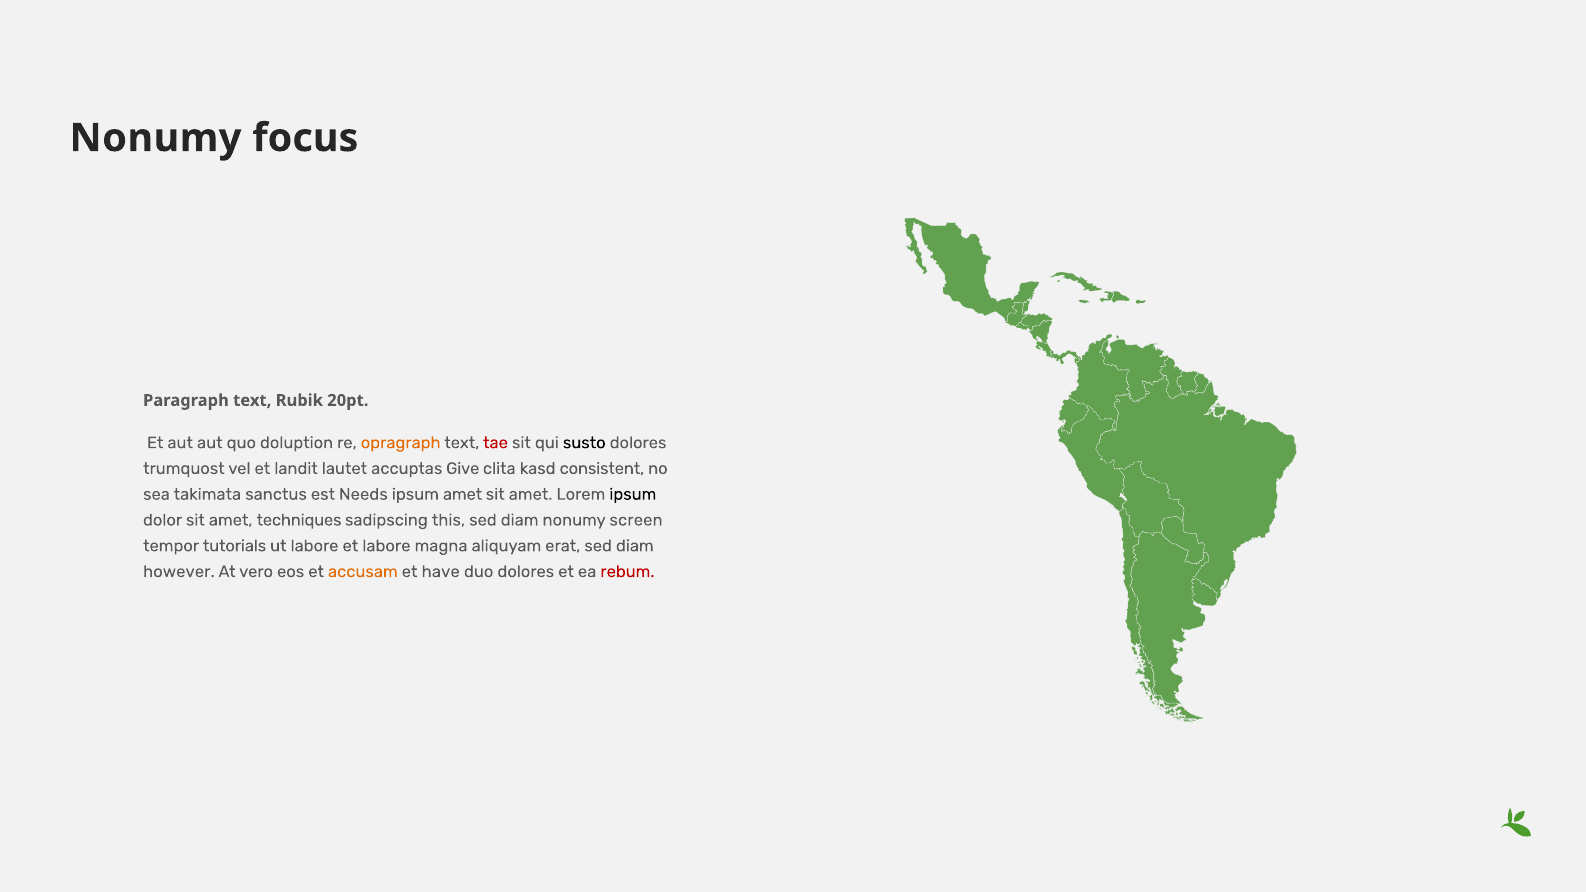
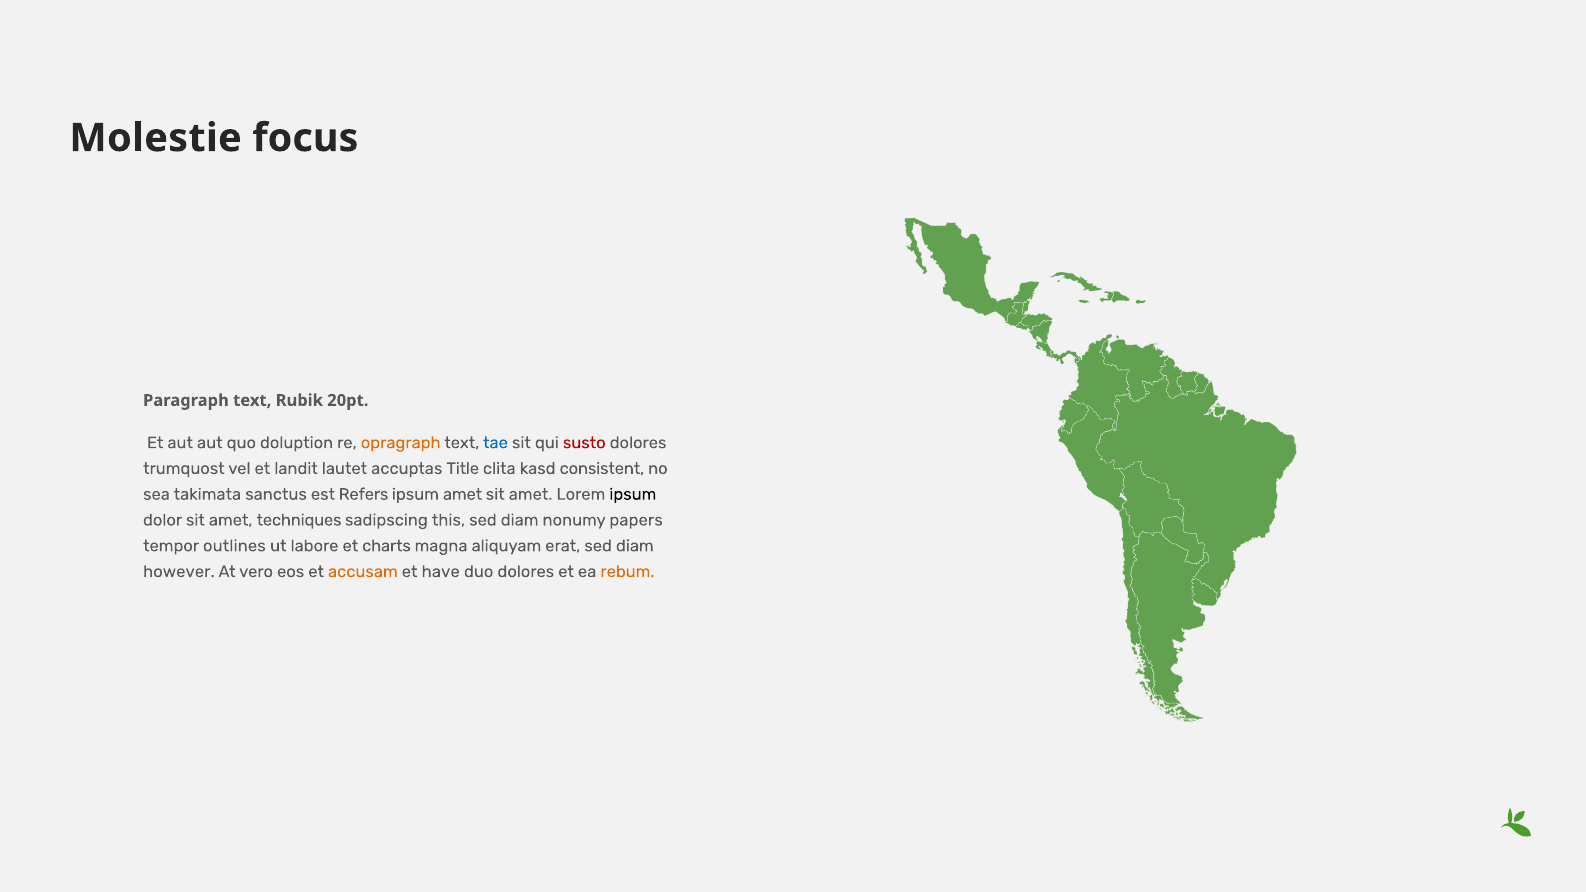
Nonumy at (155, 138): Nonumy -> Molestie
tae colour: red -> blue
susto colour: black -> red
Give: Give -> Title
Needs: Needs -> Refers
screen: screen -> papers
tutorials: tutorials -> outlines
et labore: labore -> charts
rebum colour: red -> orange
